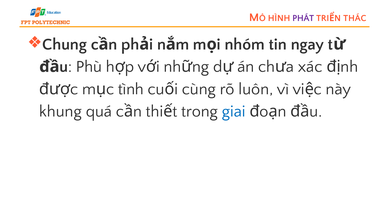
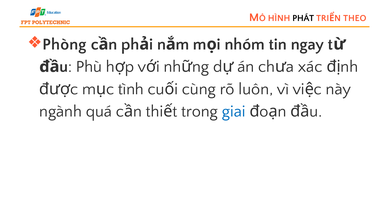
PHÁT colour: purple -> black
THÁC: THÁC -> THEO
Chung: Chung -> Phòng
khung: khung -> ngành
